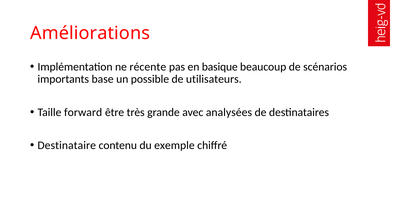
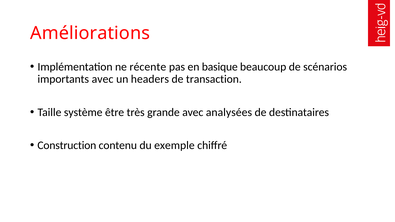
importants base: base -> avec
possible: possible -> headers
utilisateurs: utilisateurs -> transaction
forward: forward -> système
Destinataire: Destinataire -> Construction
